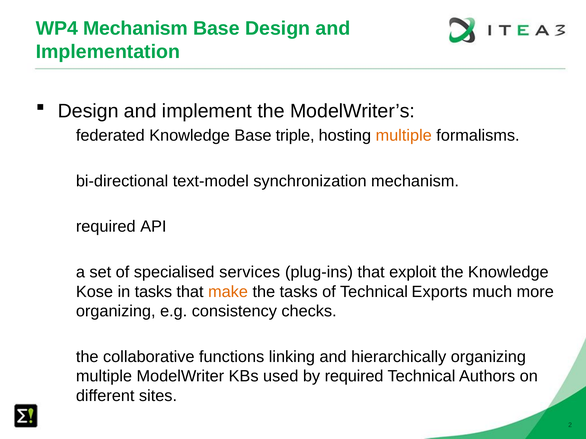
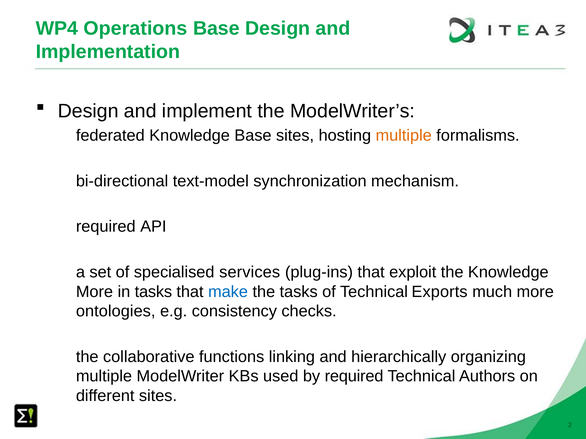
WP4 Mechanism: Mechanism -> Operations
Base triple: triple -> sites
Kose at (94, 292): Kose -> More
make colour: orange -> blue
organizing at (116, 312): organizing -> ontologies
